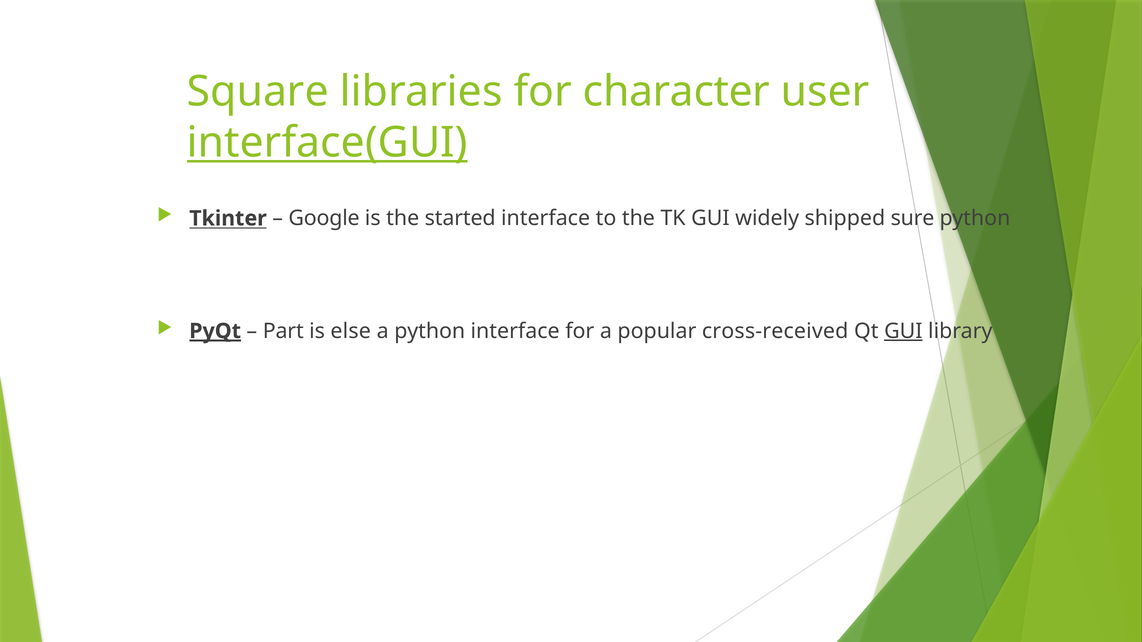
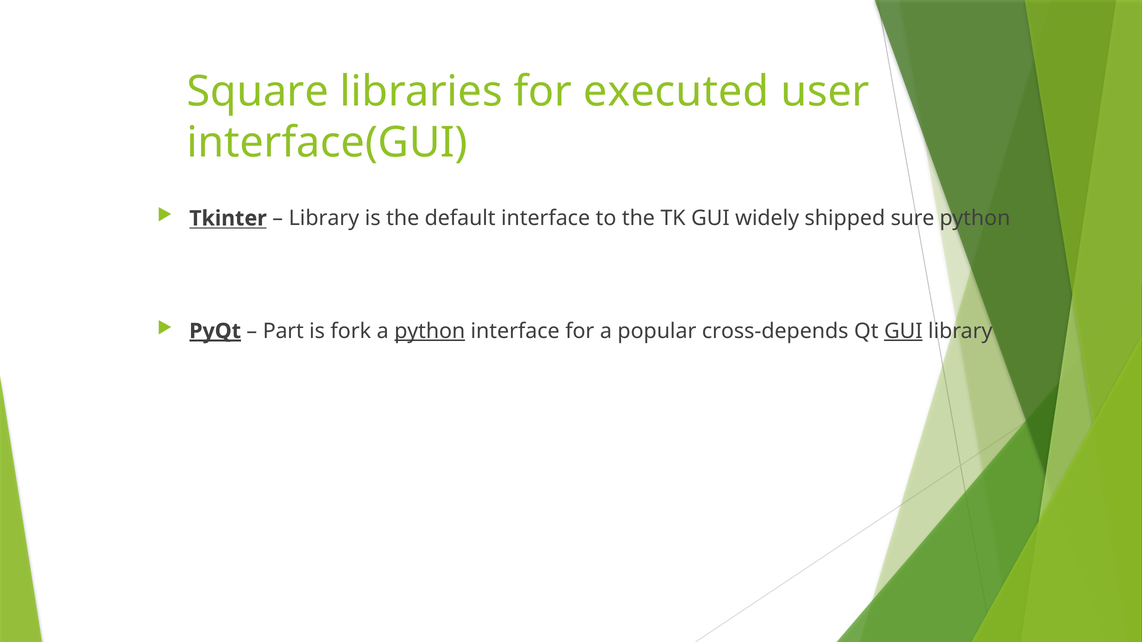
character: character -> executed
interface(GUI underline: present -> none
Google at (324, 218): Google -> Library
started: started -> default
else: else -> fork
python at (430, 331) underline: none -> present
cross-received: cross-received -> cross-depends
